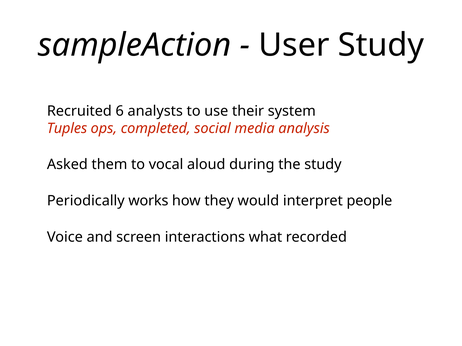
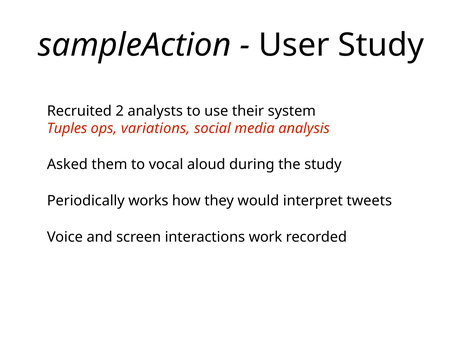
6: 6 -> 2
completed: completed -> variations
people: people -> tweets
what: what -> work
